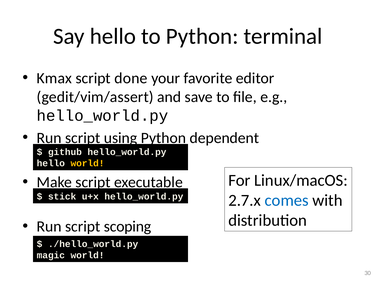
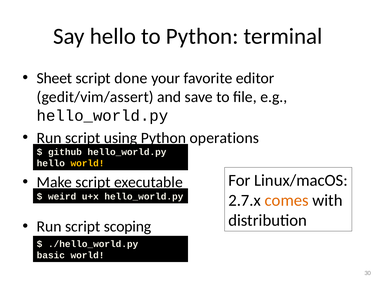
Kmax: Kmax -> Sheet
dependent: dependent -> operations
stick: stick -> weird
comes colour: blue -> orange
magic: magic -> basic
